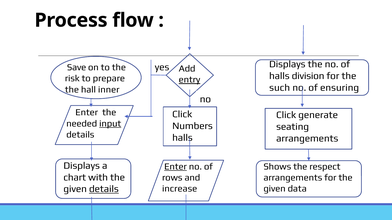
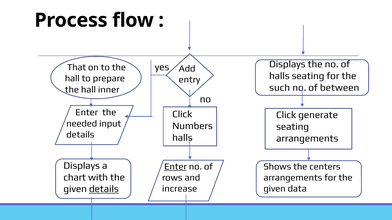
Save: Save -> That
halls division: division -> seating
risk at (72, 79): risk -> hall
entry underline: present -> none
ensuring: ensuring -> between
input underline: present -> none
respect: respect -> centers
